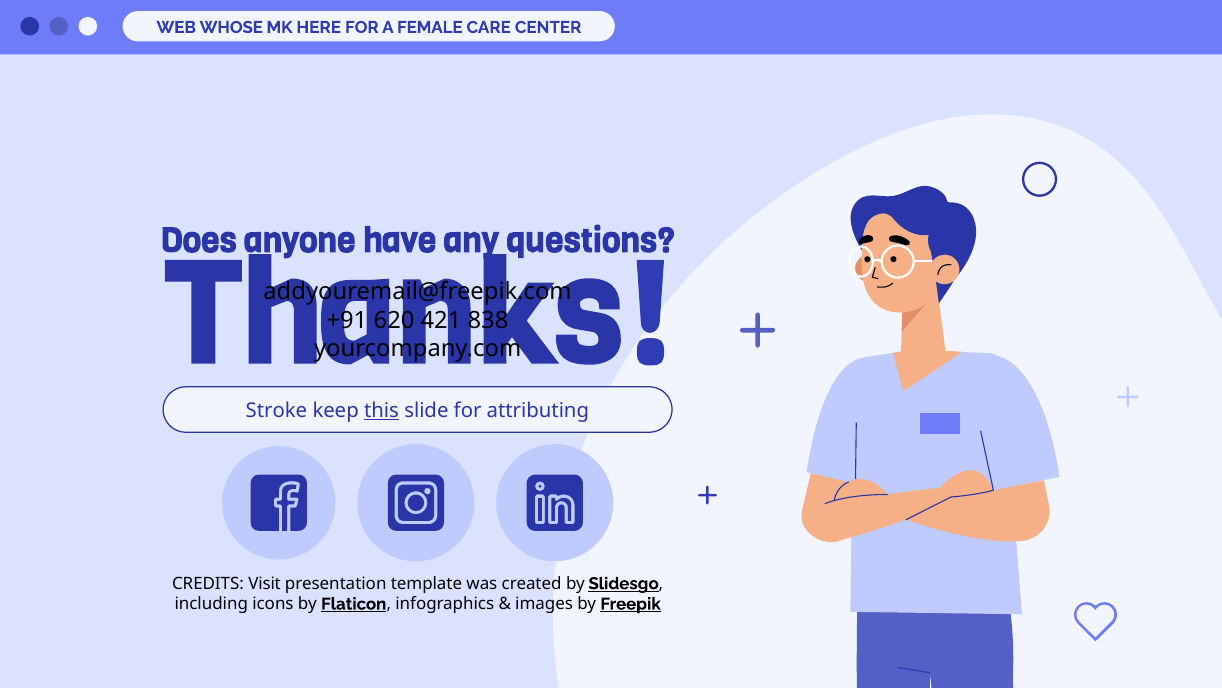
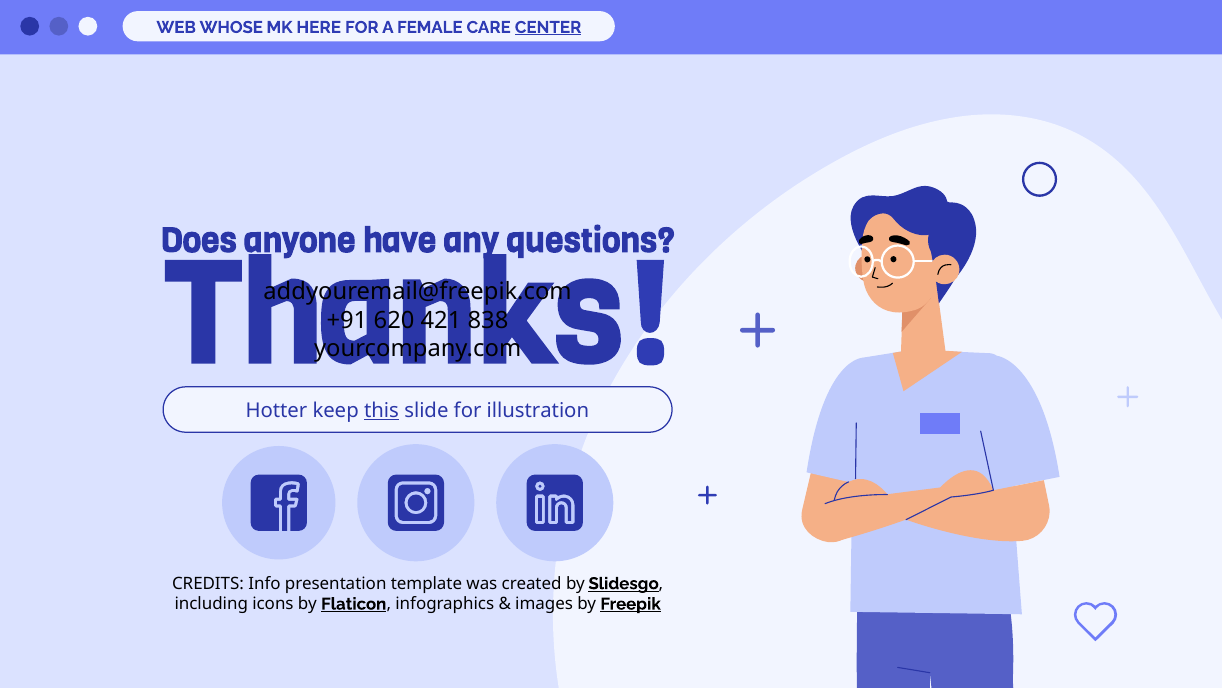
CENTER underline: none -> present
Stroke: Stroke -> Hotter
attributing: attributing -> illustration
Visit: Visit -> Info
